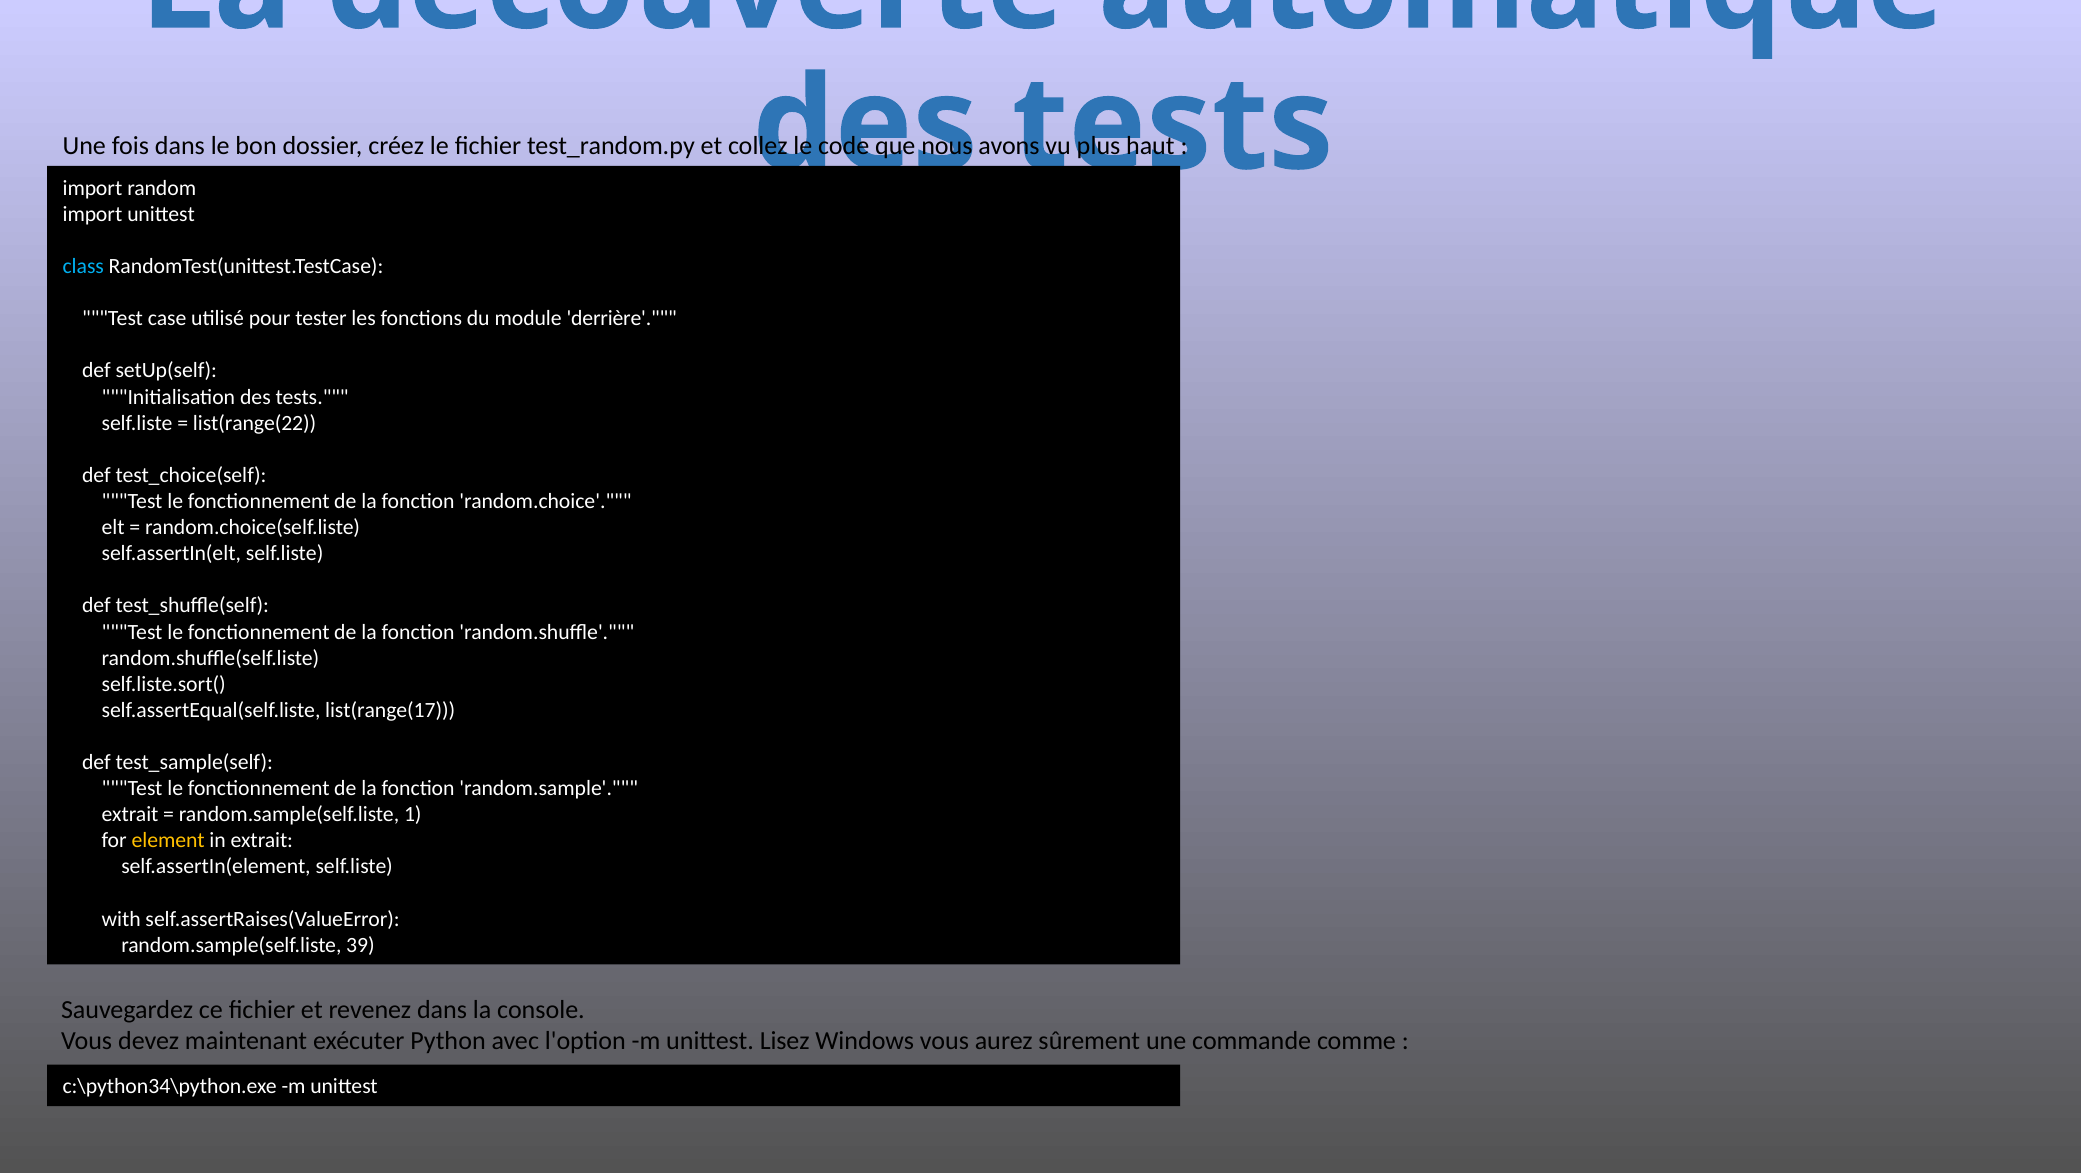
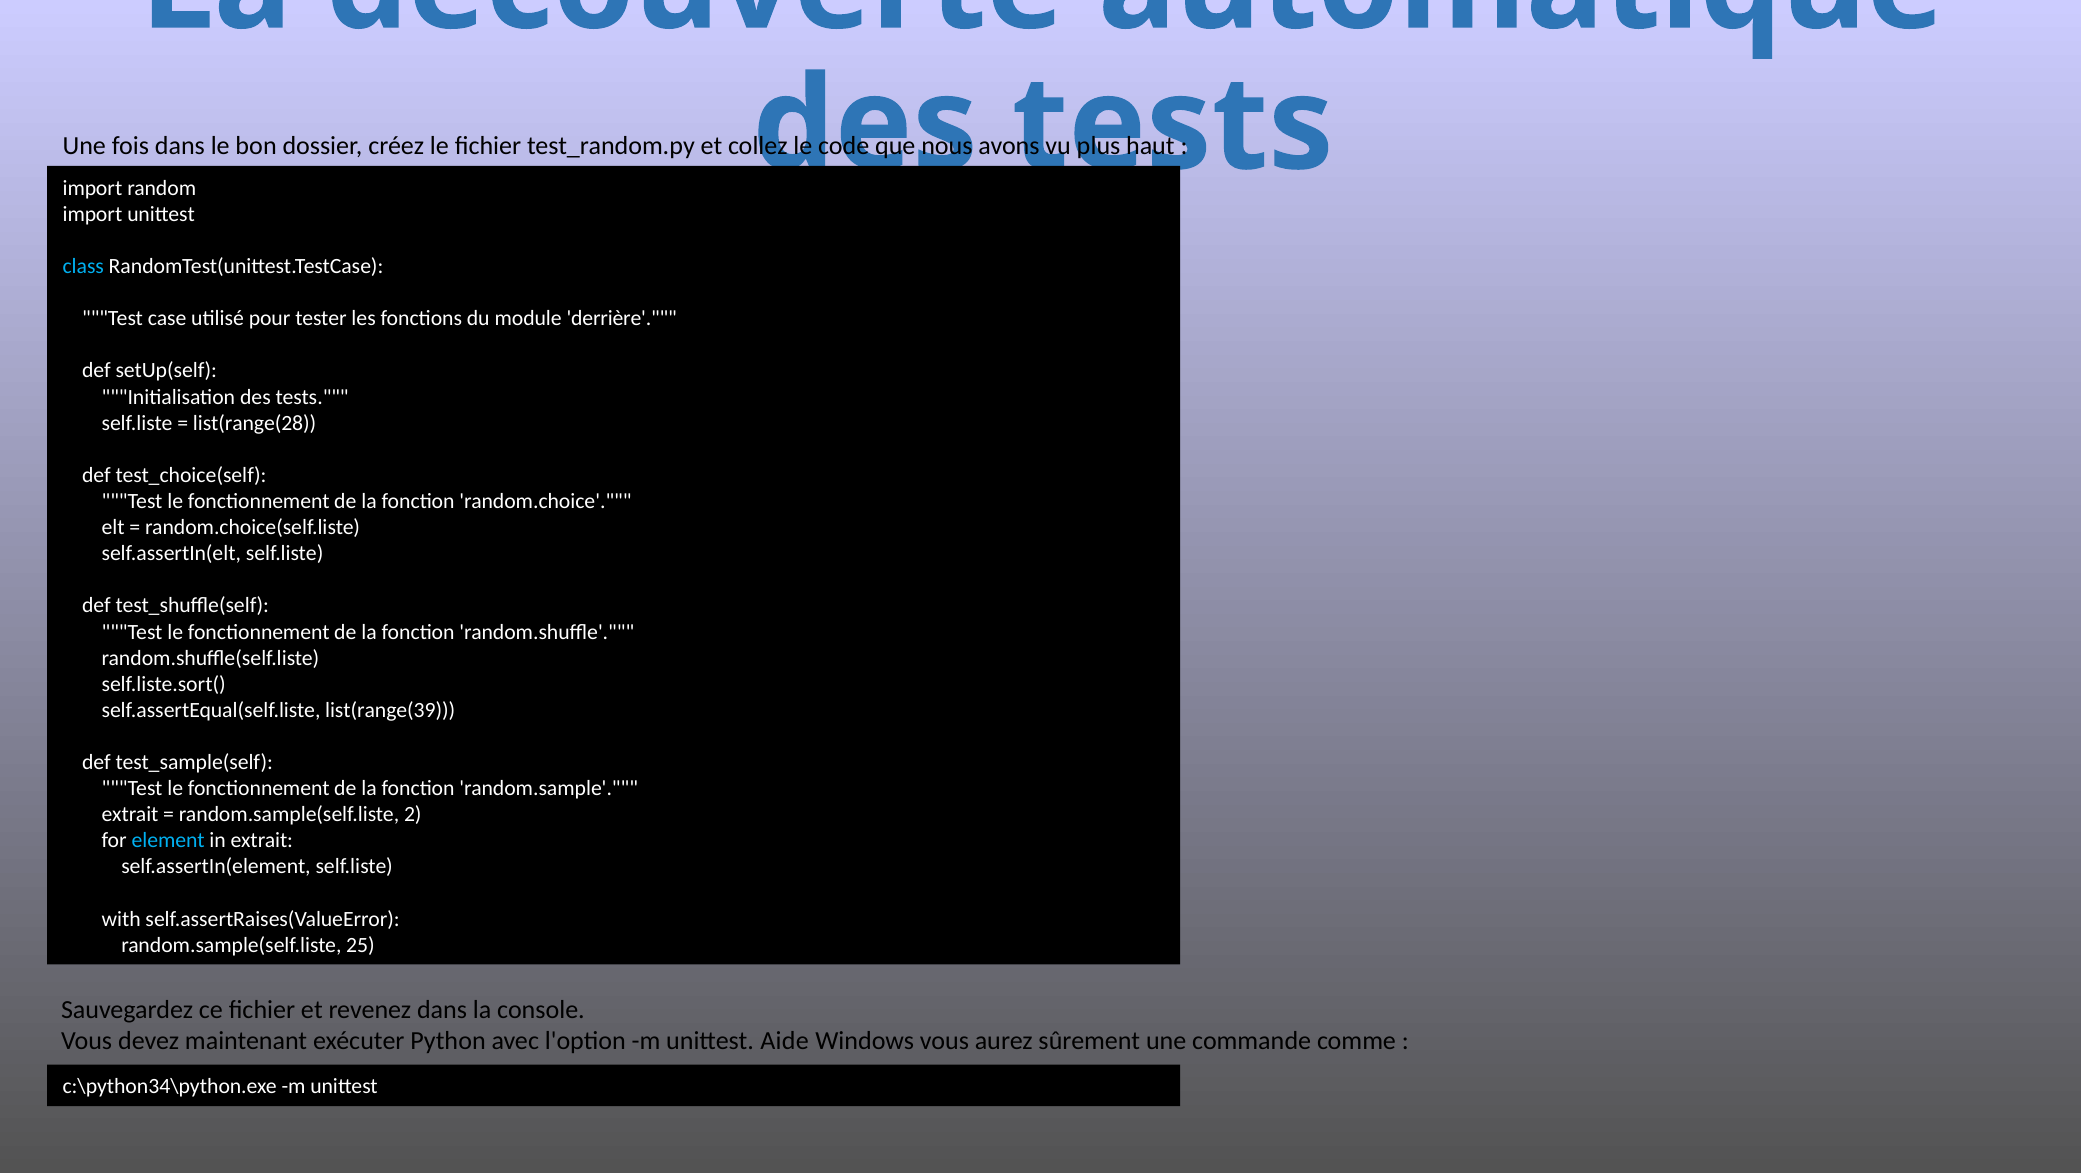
list(range(22: list(range(22 -> list(range(28
list(range(17: list(range(17 -> list(range(39
1: 1 -> 2
element colour: yellow -> light blue
39: 39 -> 25
Lisez: Lisez -> Aide
